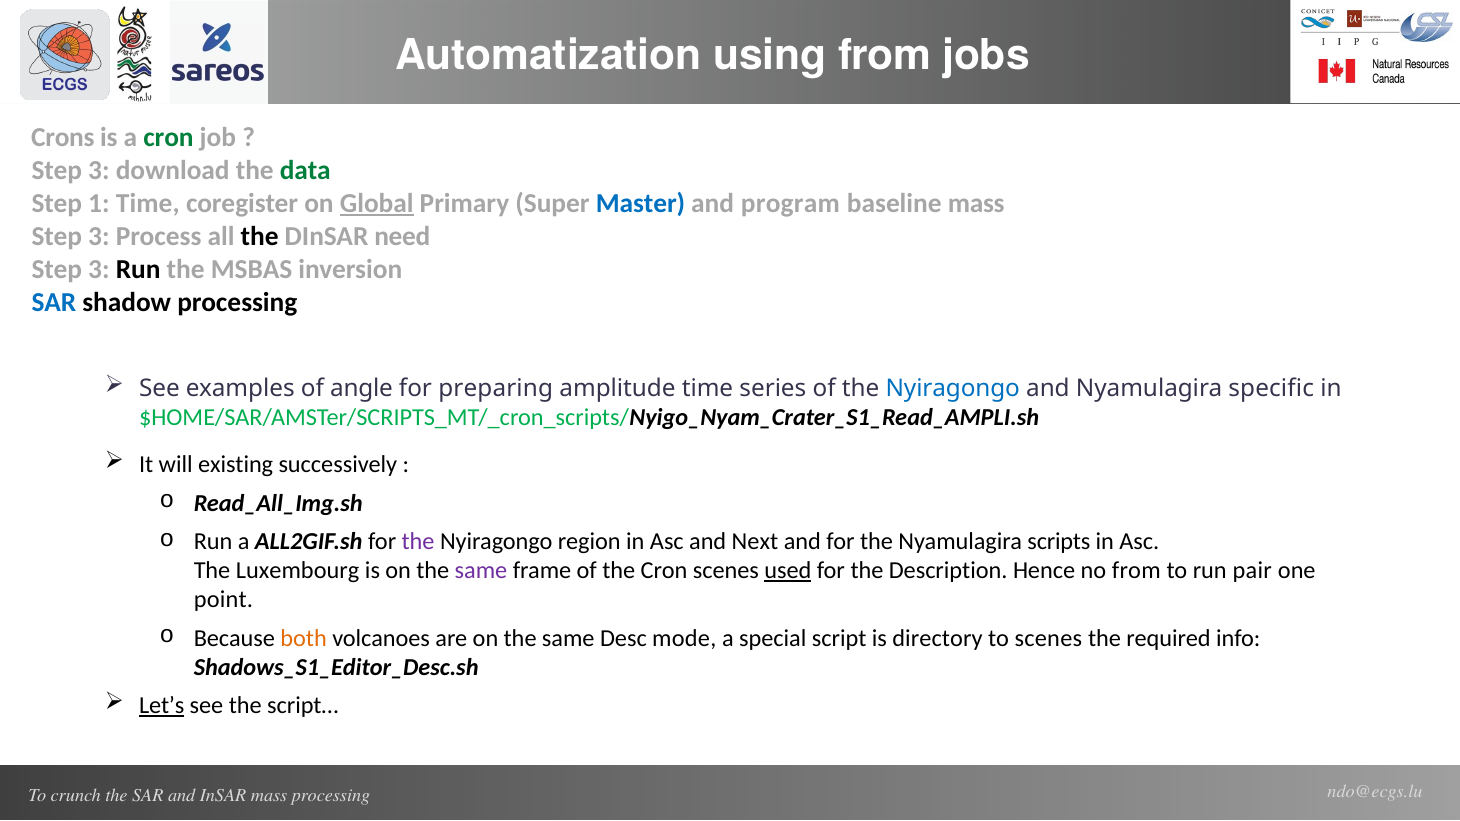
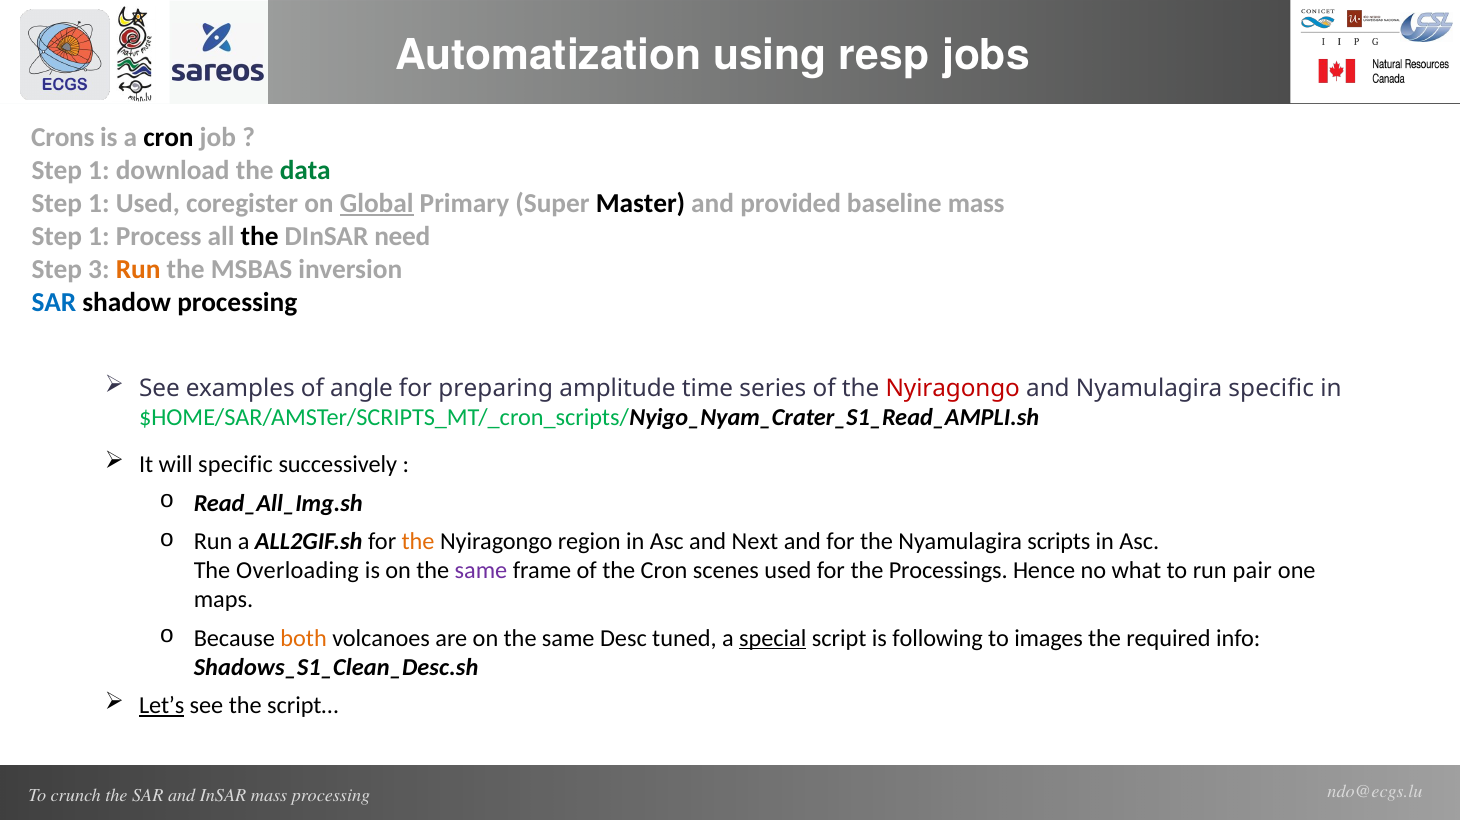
using from: from -> resp
cron at (168, 138) colour: green -> black
3 at (99, 171): 3 -> 1
1 Time: Time -> Used
Master colour: blue -> black
program: program -> provided
3 at (99, 236): 3 -> 1
Run at (138, 269) colour: black -> orange
Nyiragongo at (953, 388) colour: blue -> red
will existing: existing -> specific
the at (418, 542) colour: purple -> orange
Luxembourg: Luxembourg -> Overloading
used at (788, 571) underline: present -> none
Description: Description -> Processings
no from: from -> what
point: point -> maps
mode: mode -> tuned
special underline: none -> present
directory: directory -> following
to scenes: scenes -> images
Shadows_S1_Editor_Desc.sh: Shadows_S1_Editor_Desc.sh -> Shadows_S1_Clean_Desc.sh
